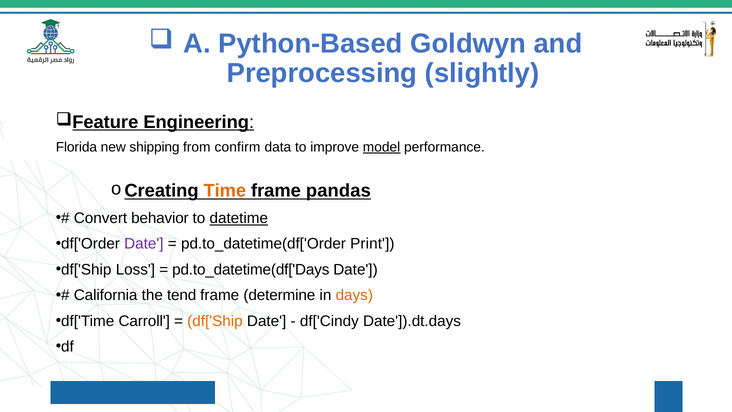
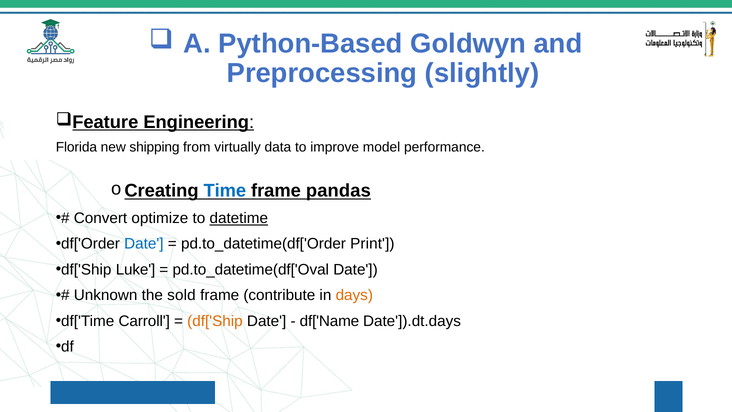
confirm: confirm -> virtually
model underline: present -> none
Time colour: orange -> blue
behavior: behavior -> optimize
Date at (144, 244) colour: purple -> blue
Loss: Loss -> Luke
pd.to_datetime(df['Days: pd.to_datetime(df['Days -> pd.to_datetime(df['Oval
California: California -> Unknown
tend: tend -> sold
determine: determine -> contribute
df['Cindy: df['Cindy -> df['Name
